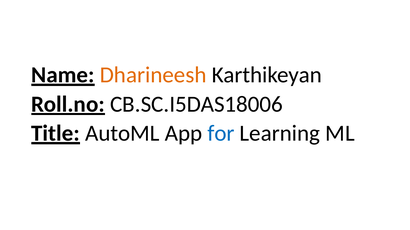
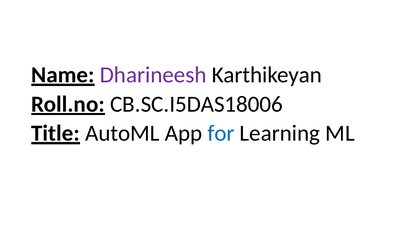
Dharineesh colour: orange -> purple
